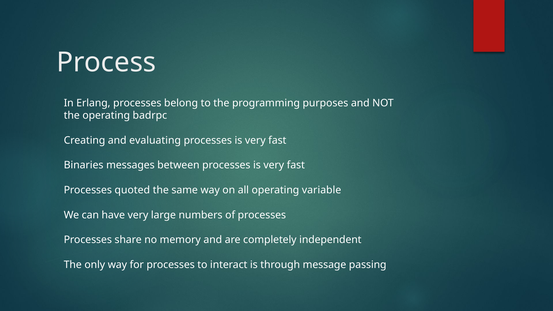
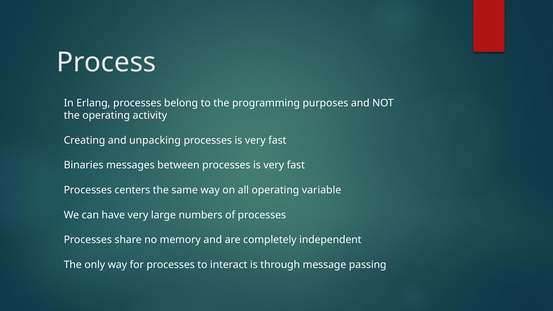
badrpc: badrpc -> activity
evaluating: evaluating -> unpacking
quoted: quoted -> centers
